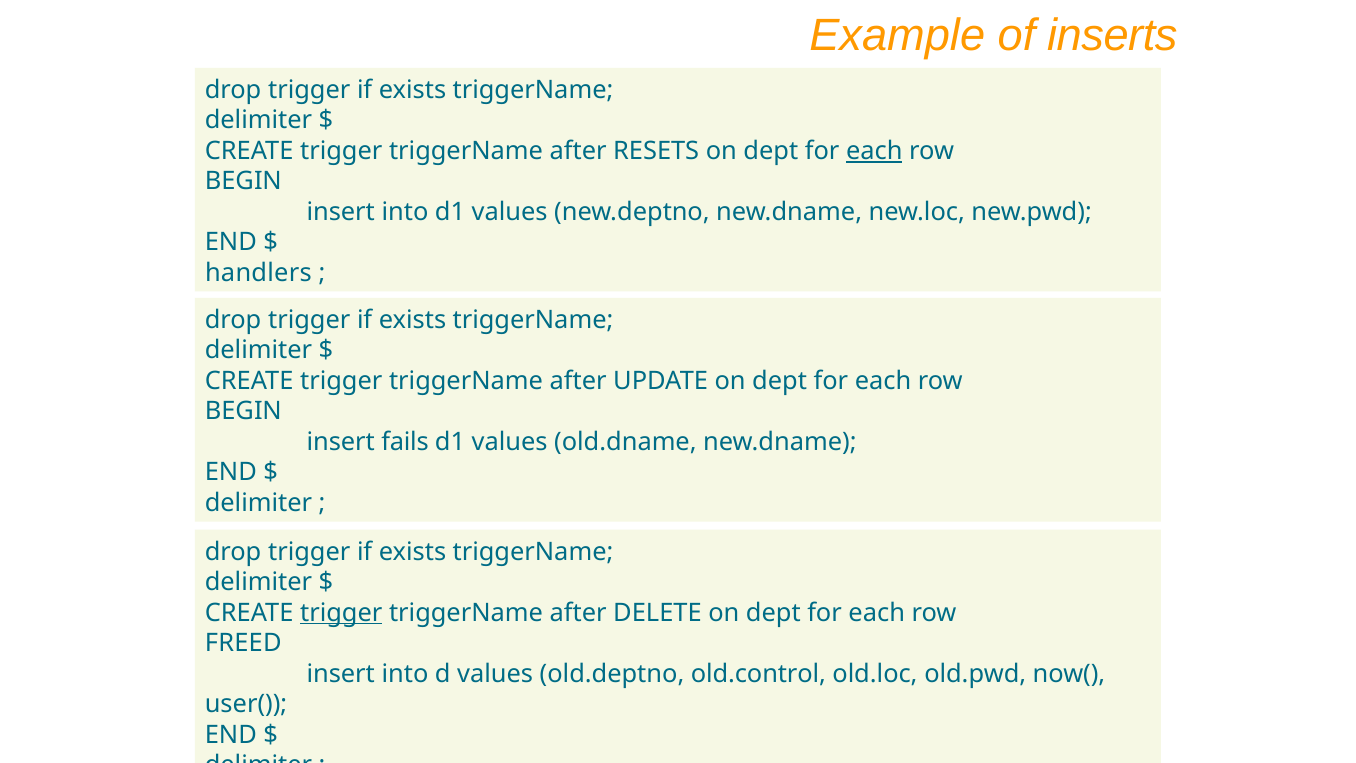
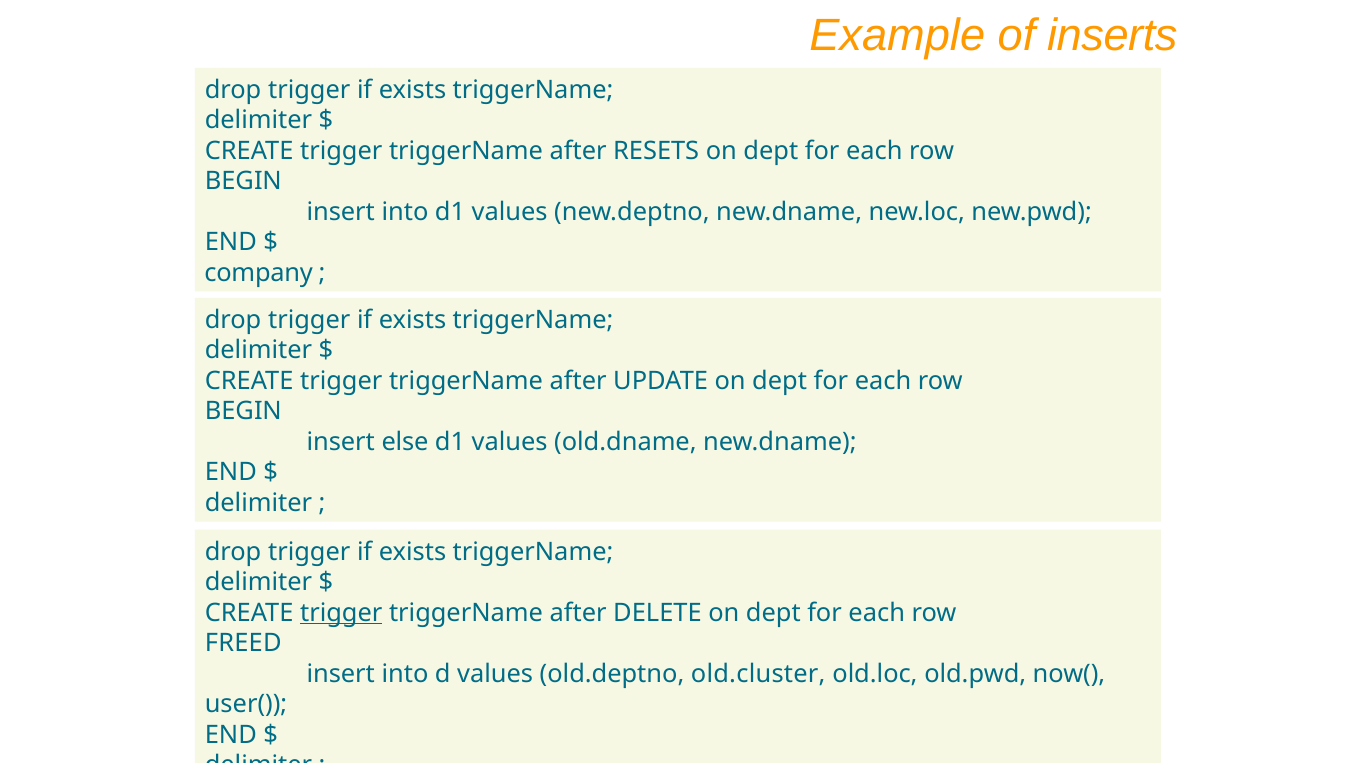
each at (874, 151) underline: present -> none
handlers: handlers -> company
fails: fails -> else
old.control: old.control -> old.cluster
